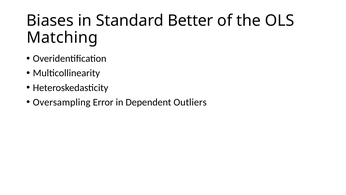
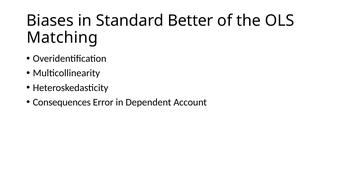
Oversampling: Oversampling -> Consequences
Outliers: Outliers -> Account
